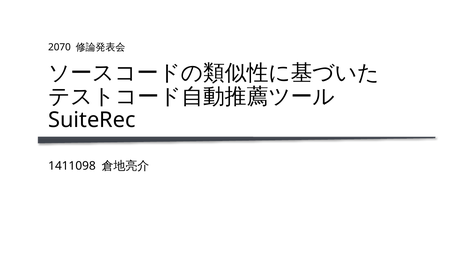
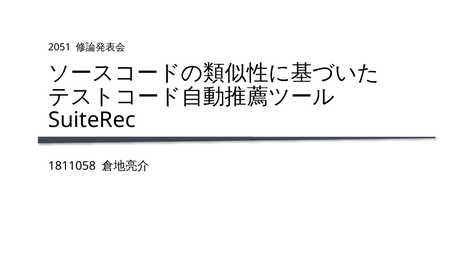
2070: 2070 -> 2051
1411098: 1411098 -> 1811058
